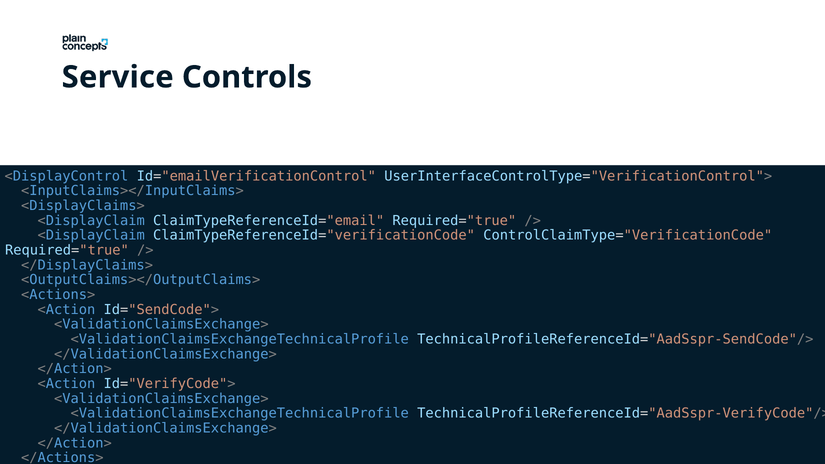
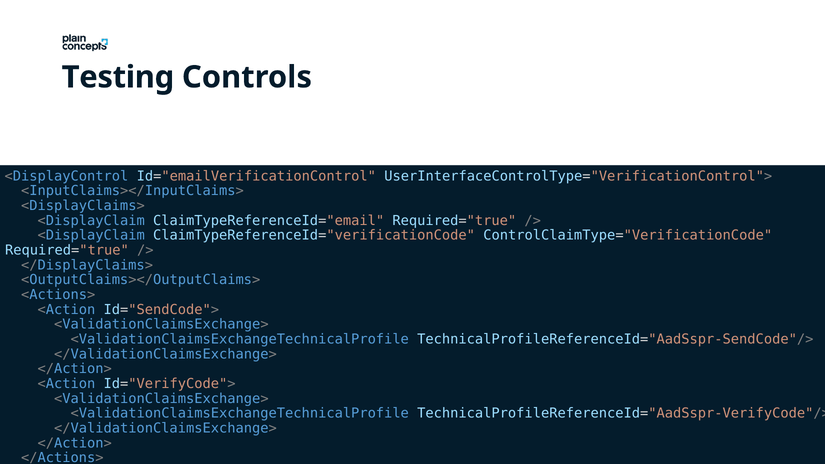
Service: Service -> Testing
